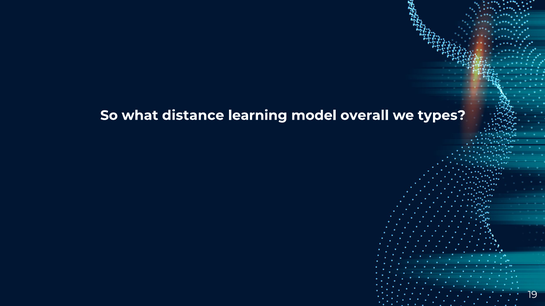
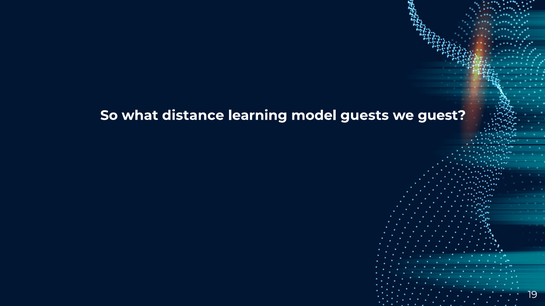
overall: overall -> guests
types: types -> guest
